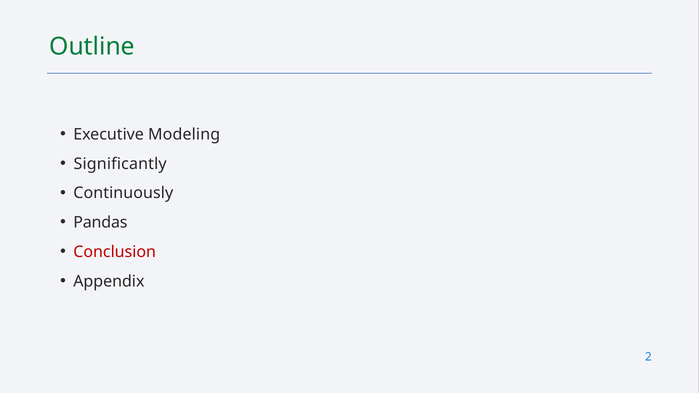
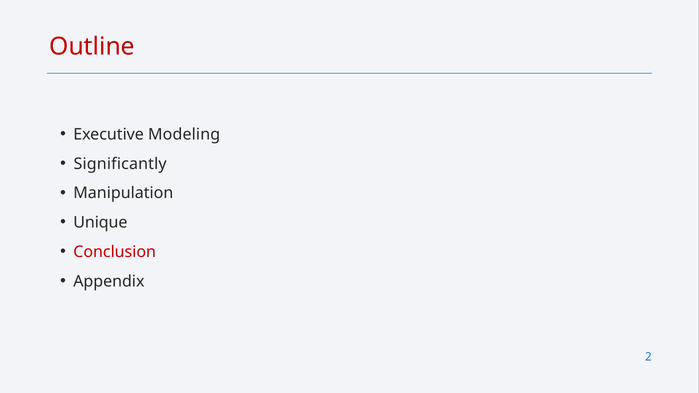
Outline colour: green -> red
Continuously: Continuously -> Manipulation
Pandas: Pandas -> Unique
